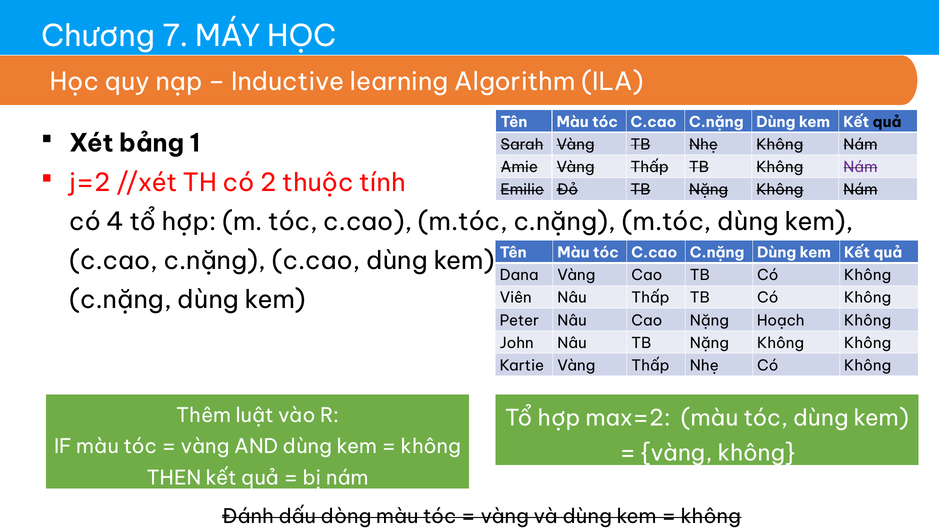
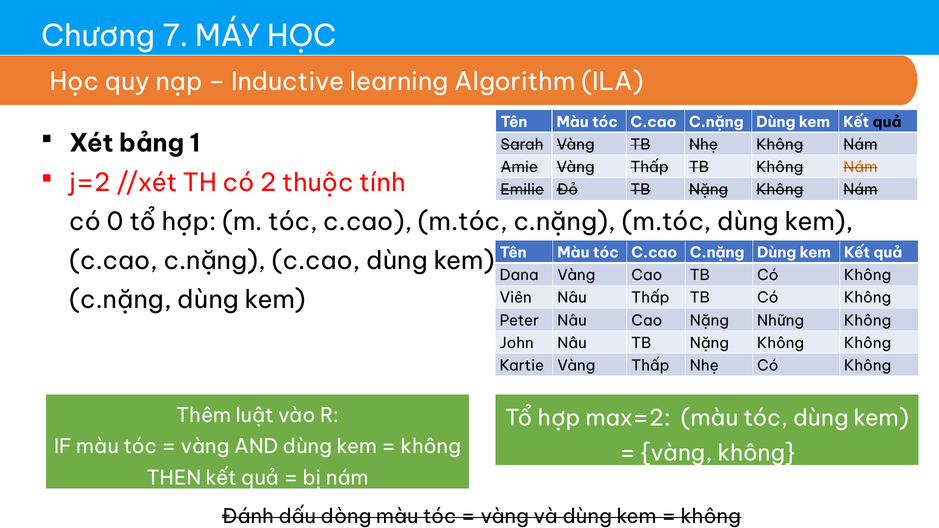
Nám at (860, 167) colour: purple -> orange
4: 4 -> 0
Hoạch: Hoạch -> Những
